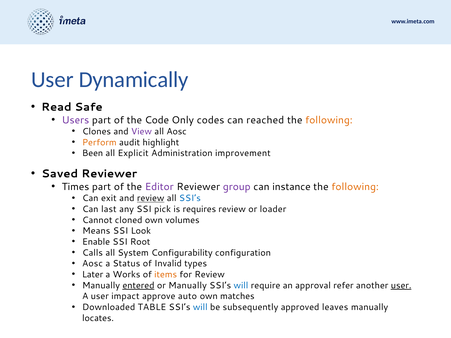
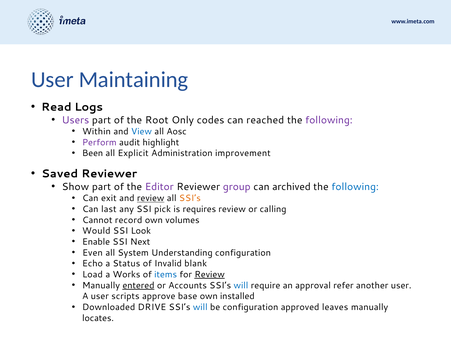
Dynamically: Dynamically -> Maintaining
Safe: Safe -> Logs
Code: Code -> Root
following at (329, 120) colour: orange -> purple
Clones: Clones -> Within
View colour: purple -> blue
Perform colour: orange -> purple
Times: Times -> Show
instance: instance -> archived
following at (355, 187) colour: orange -> blue
SSI’s at (190, 198) colour: blue -> orange
loader: loader -> calling
cloned: cloned -> record
Means: Means -> Would
Root: Root -> Next
Calls: Calls -> Even
Configurability: Configurability -> Understanding
Aosc at (93, 264): Aosc -> Echo
types: types -> blank
Later: Later -> Load
items colour: orange -> blue
Review at (210, 275) underline: none -> present
or Manually: Manually -> Accounts
user at (401, 286) underline: present -> none
impact: impact -> scripts
auto: auto -> base
matches: matches -> installed
TABLE: TABLE -> DRIVE
be subsequently: subsequently -> configuration
